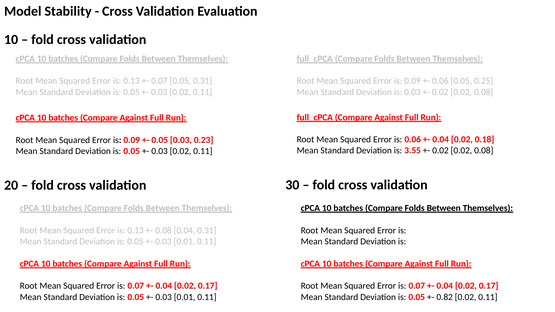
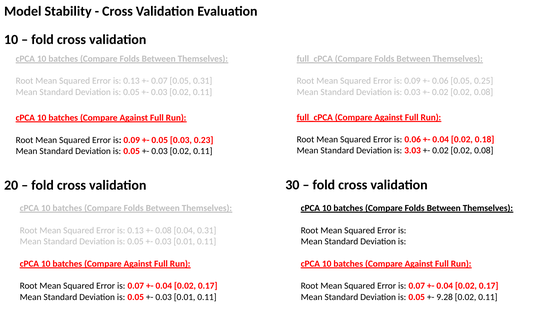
3.55: 3.55 -> 3.03
0.82: 0.82 -> 9.28
